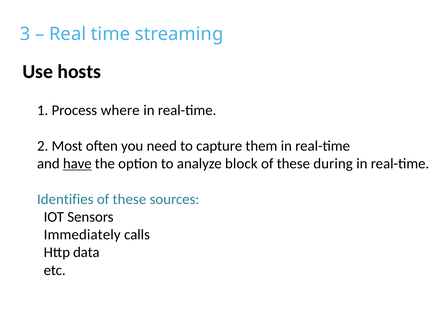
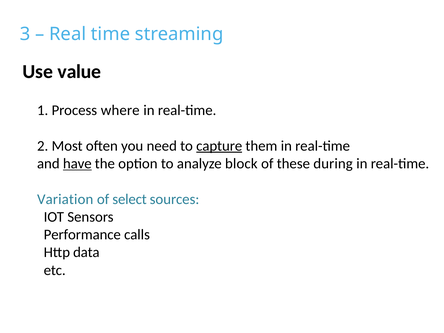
hosts: hosts -> value
capture underline: none -> present
Identifies: Identifies -> Variation
these at (129, 199): these -> select
Immediately: Immediately -> Performance
